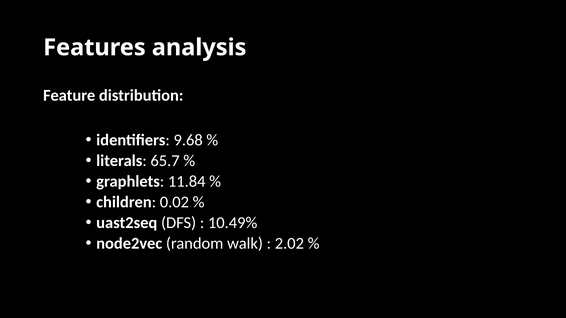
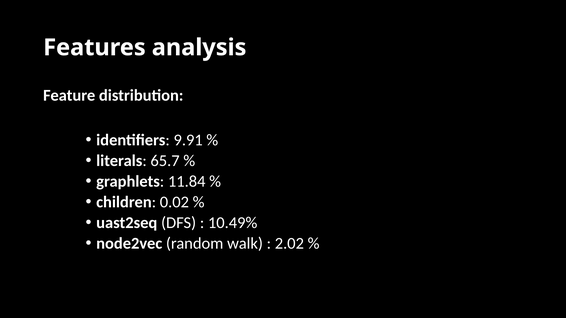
9.68: 9.68 -> 9.91
